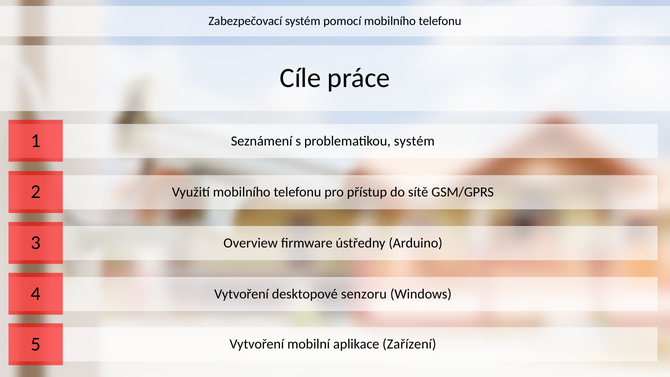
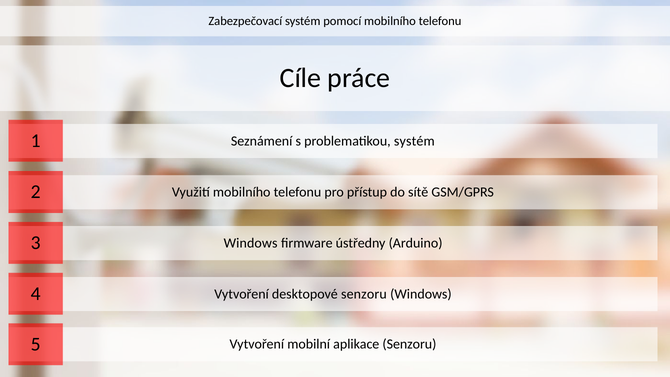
Overview at (251, 243): Overview -> Windows
aplikace Zařízení: Zařízení -> Senzoru
